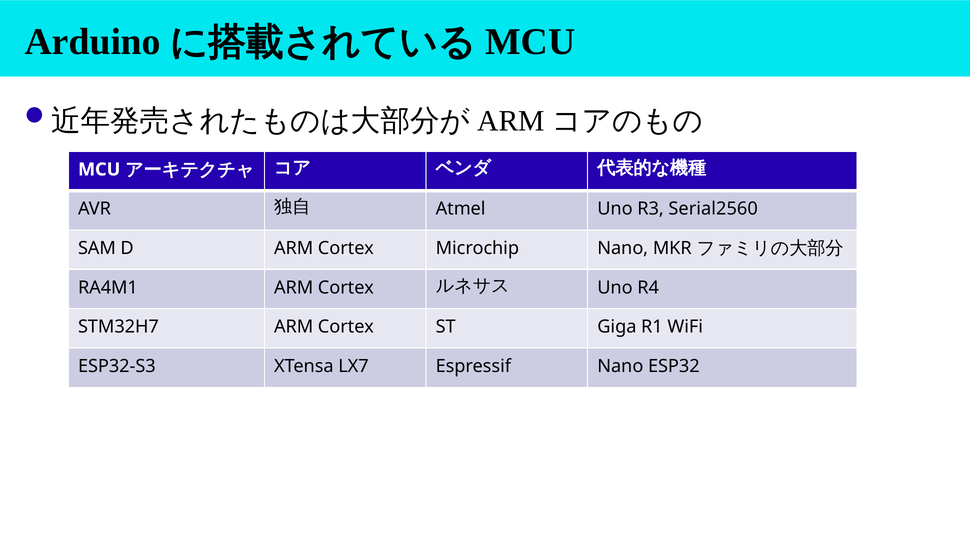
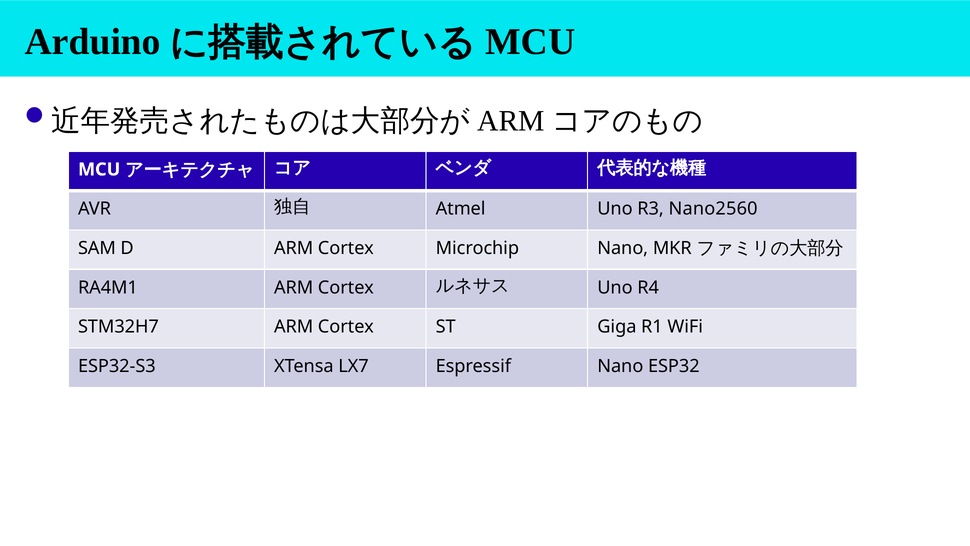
Serial2560: Serial2560 -> Nano2560
